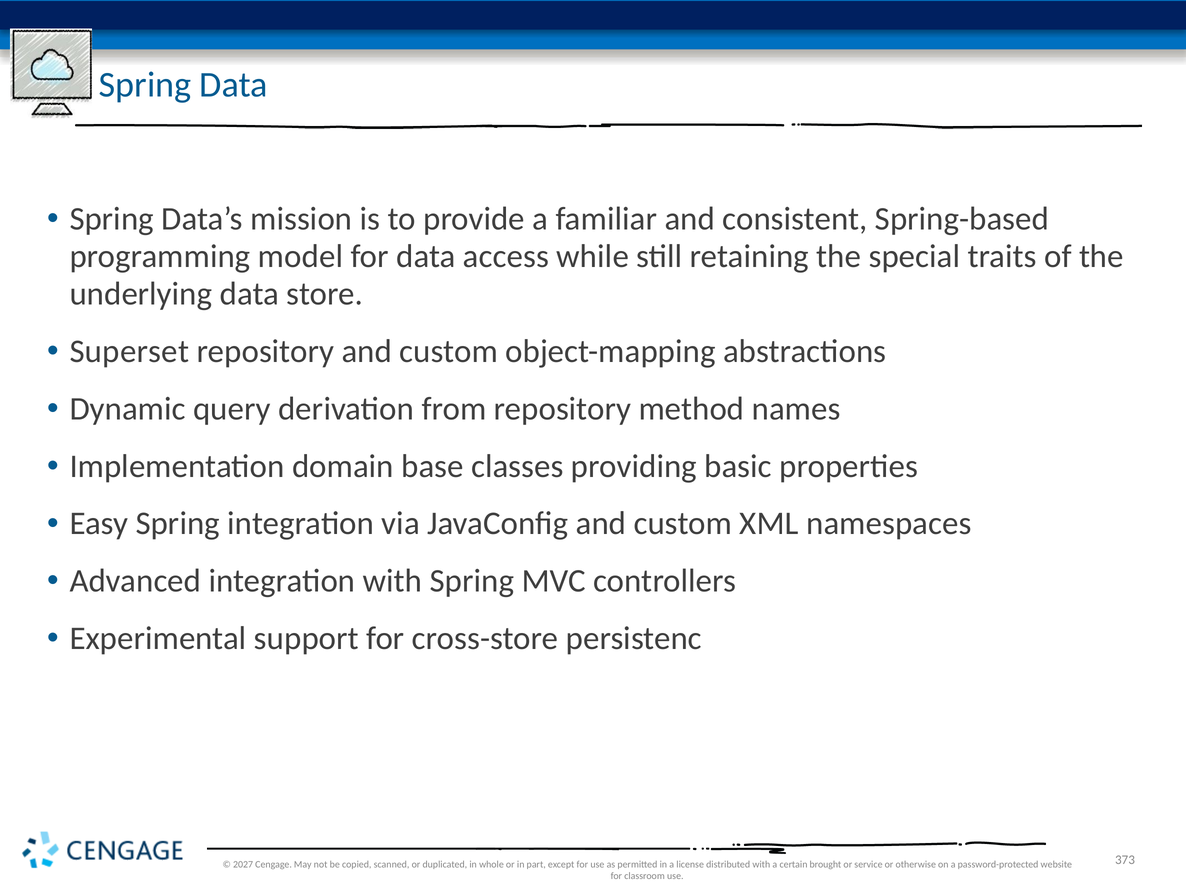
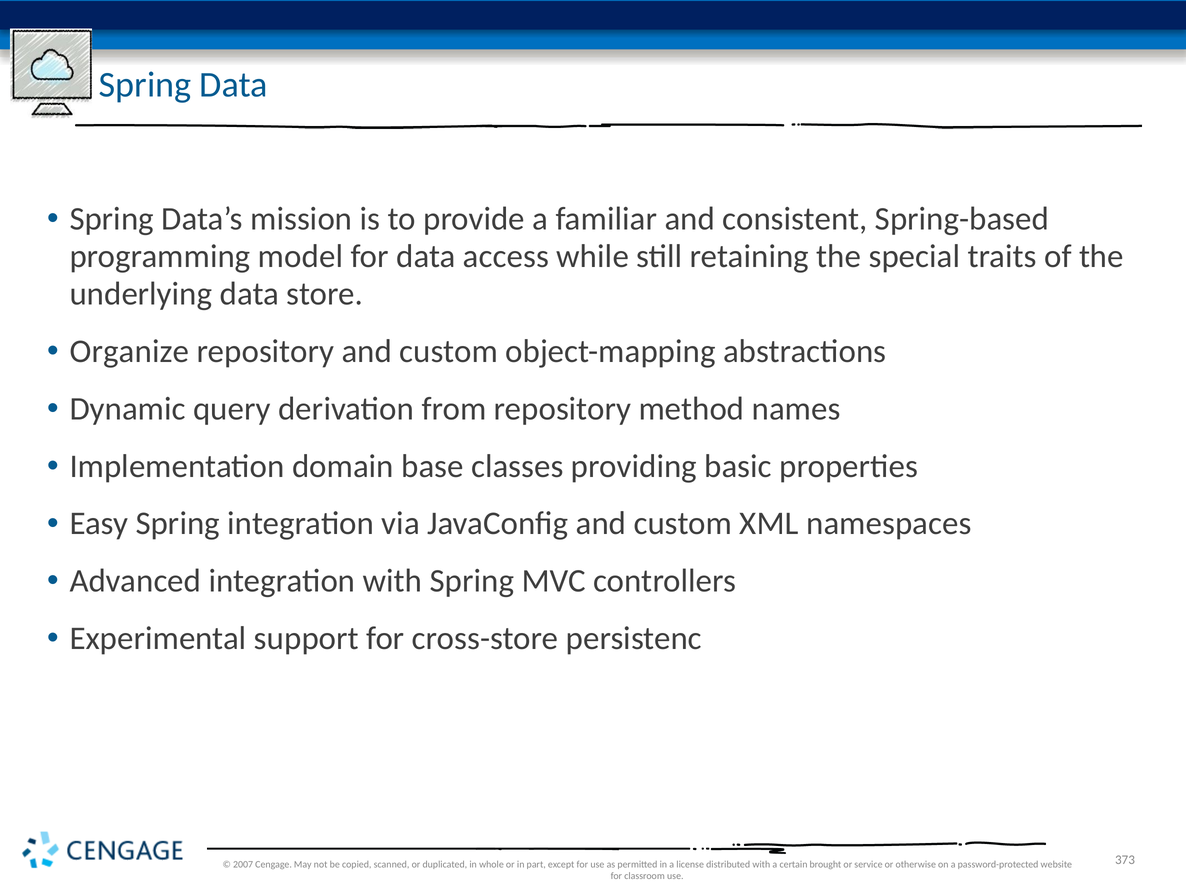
Superset: Superset -> Organize
2027: 2027 -> 2007
